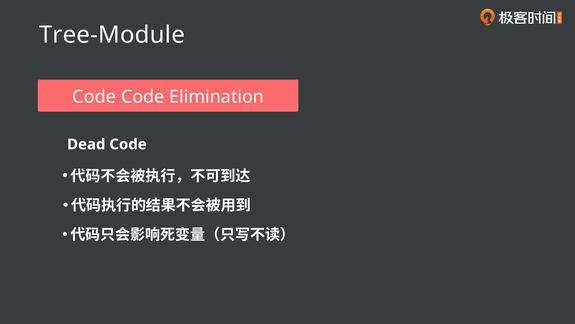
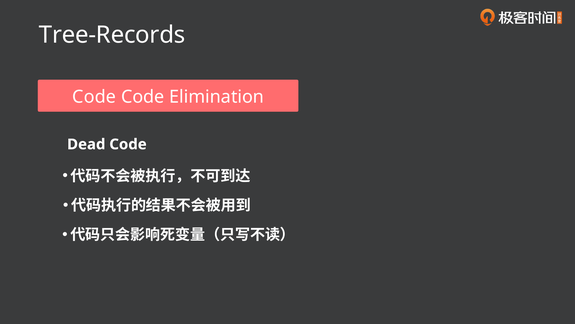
Tree-Module: Tree-Module -> Tree-Records
